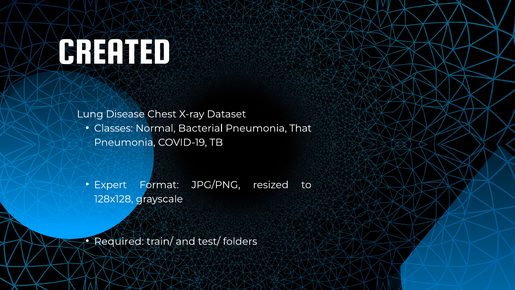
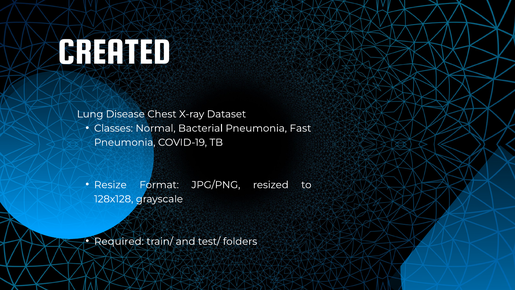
That: That -> Fast
Expert: Expert -> Resize
